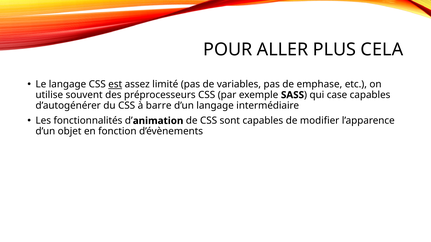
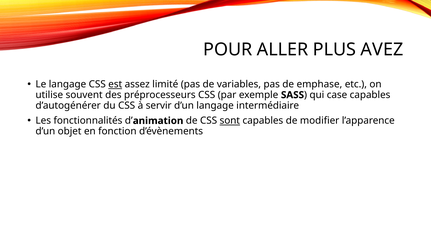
CELA: CELA -> AVEZ
barre: barre -> servir
sont underline: none -> present
